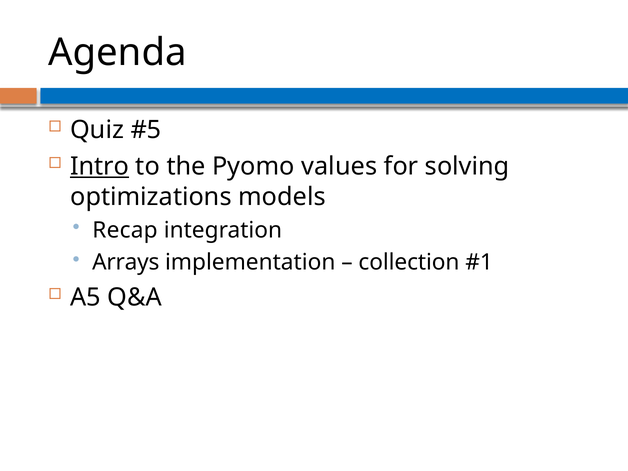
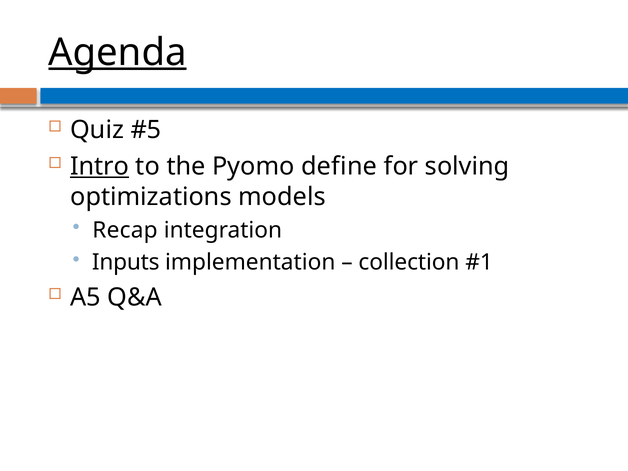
Agenda underline: none -> present
values: values -> define
Arrays: Arrays -> Inputs
